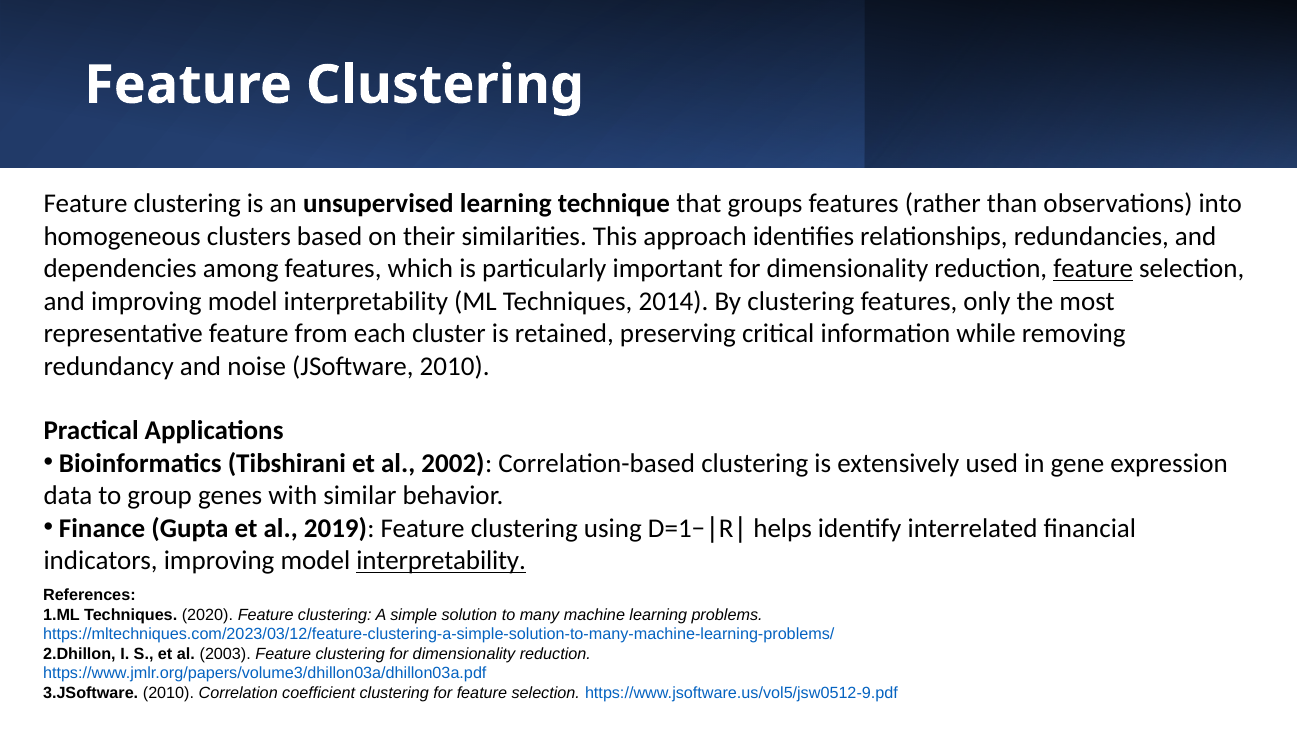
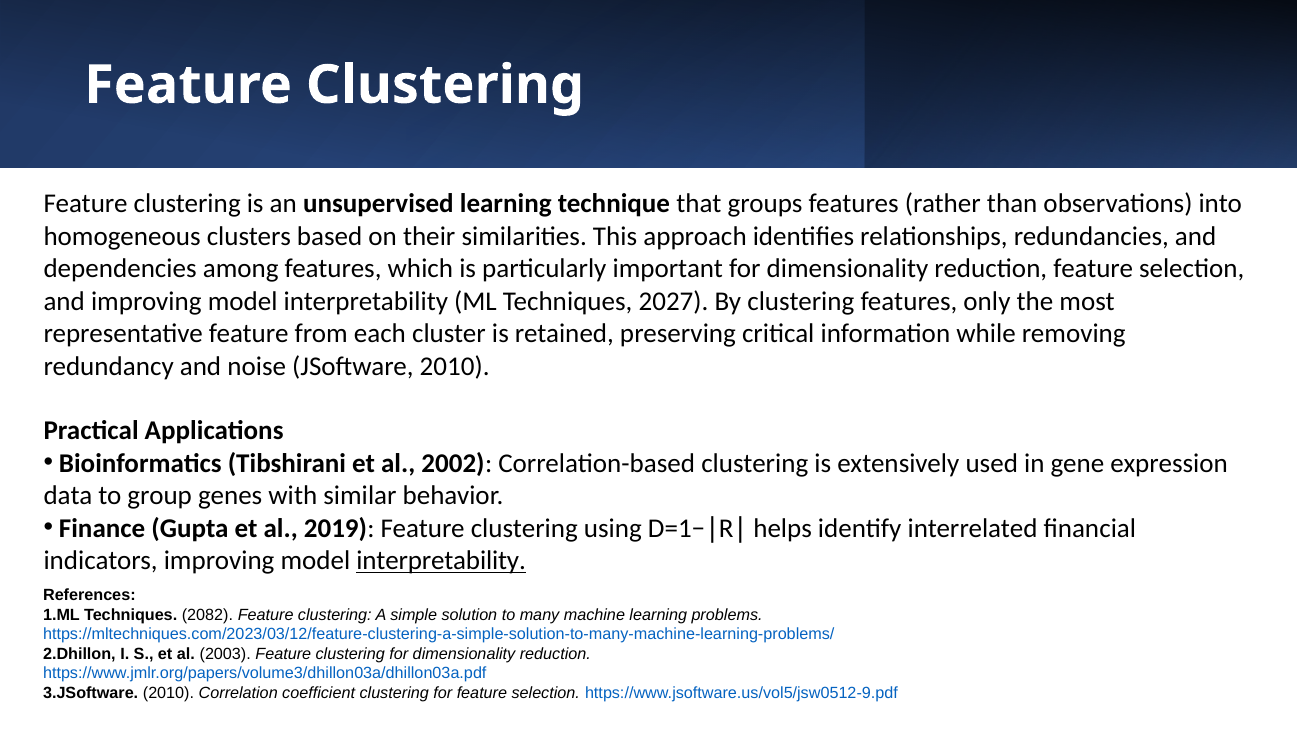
feature at (1093, 269) underline: present -> none
2014: 2014 -> 2027
2020: 2020 -> 2082
